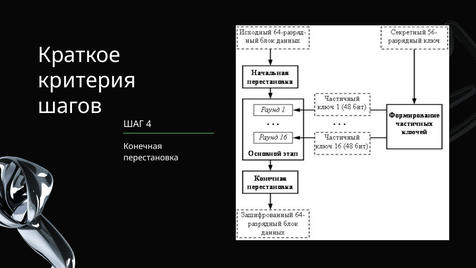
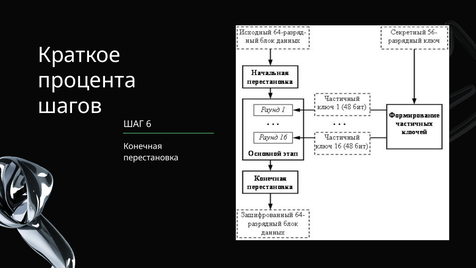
критерия: критерия -> процента
4: 4 -> 6
